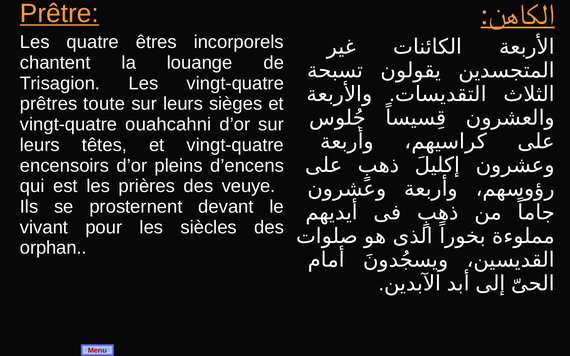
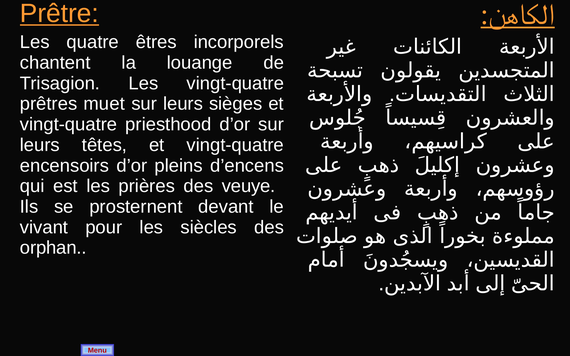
toute: toute -> muet
ouahcahni: ouahcahni -> priesthood
